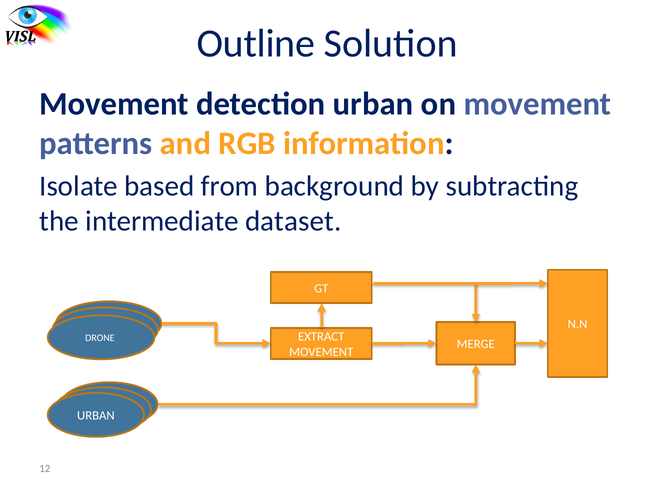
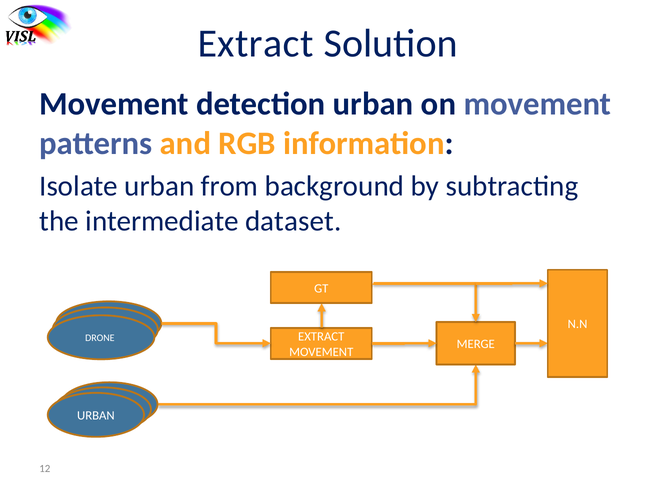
Outline at (256, 43): Outline -> Extract
Isolate based: based -> urban
